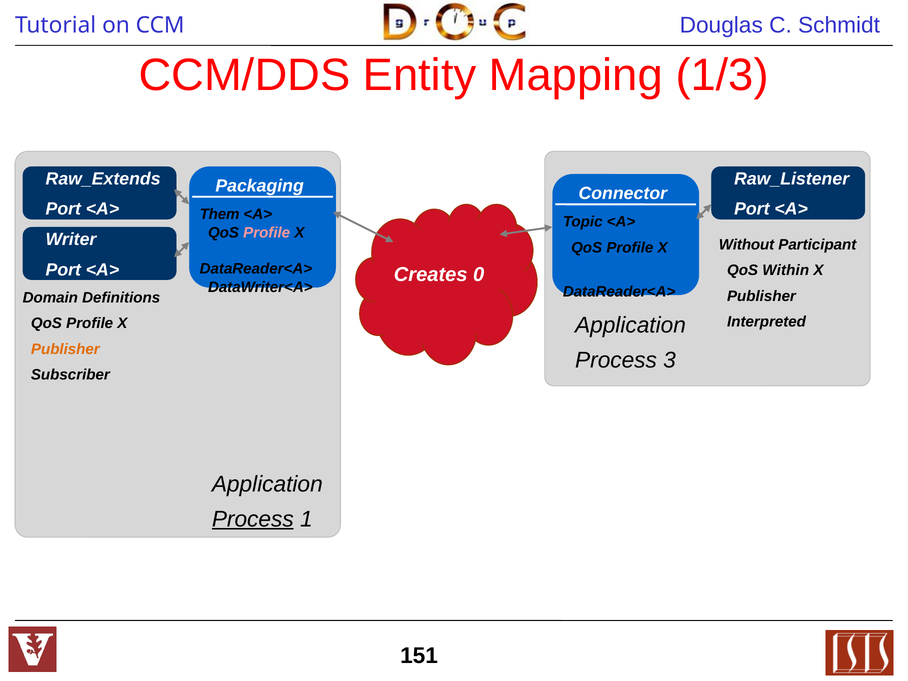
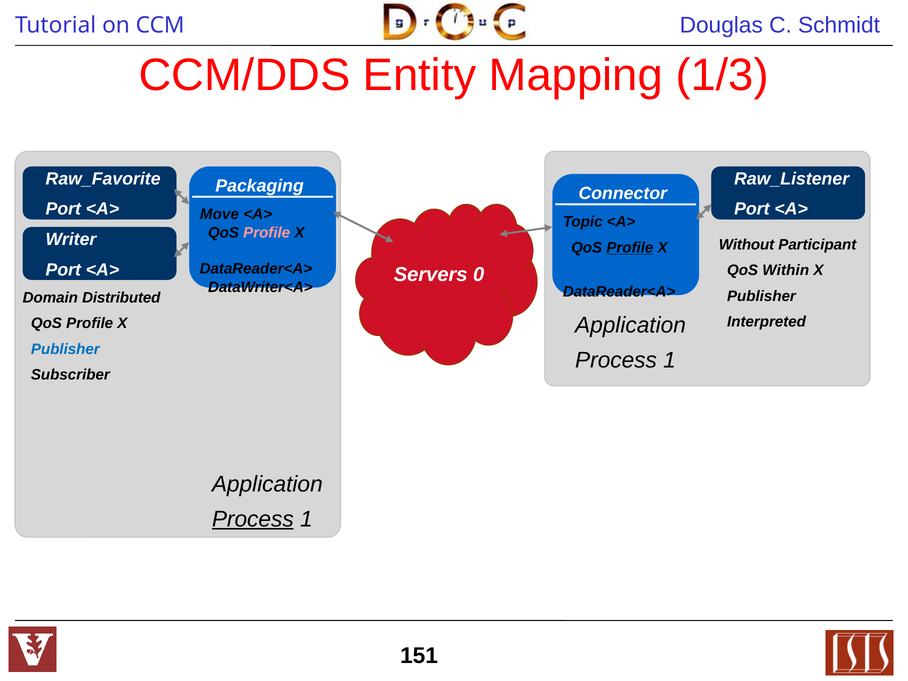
Raw_Extends: Raw_Extends -> Raw_Favorite
Them: Them -> Move
Profile at (630, 248) underline: none -> present
Creates: Creates -> Servers
Definitions: Definitions -> Distributed
Publisher at (65, 349) colour: orange -> blue
3 at (670, 360): 3 -> 1
